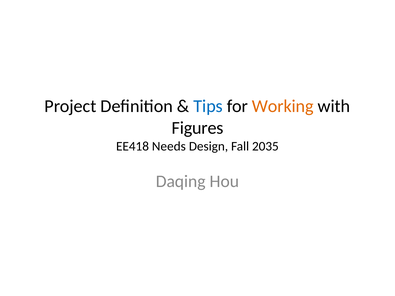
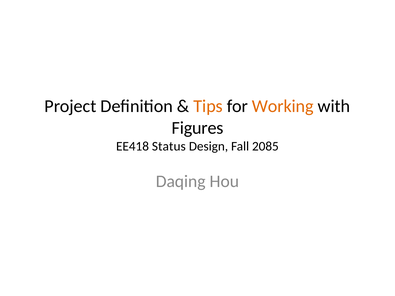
Tips colour: blue -> orange
Needs: Needs -> Status
2035: 2035 -> 2085
